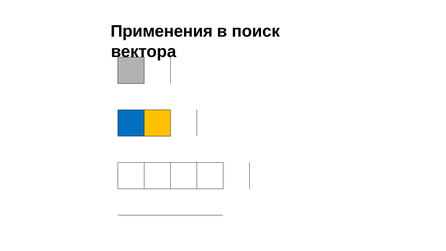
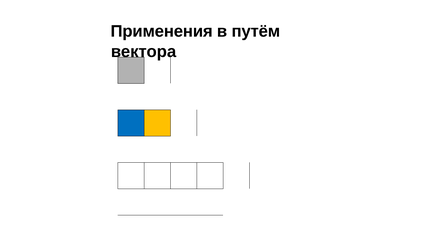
поиск: поиск -> путём
